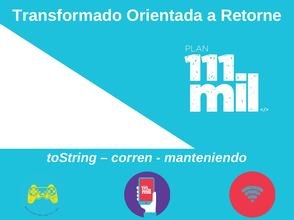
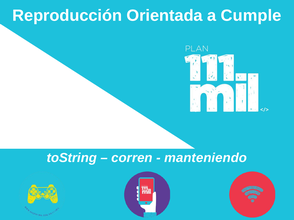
Transformado: Transformado -> Reproducción
Retorne: Retorne -> Cumple
